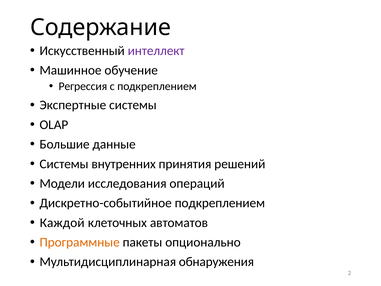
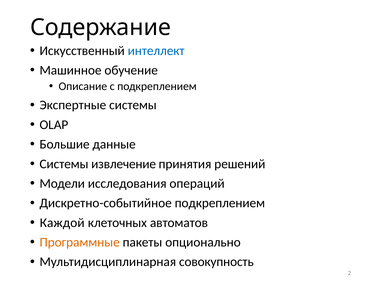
интеллект colour: purple -> blue
Регрессия: Регрессия -> Описание
внутренних: внутренних -> извлечение
обнаружения: обнаружения -> совокупность
